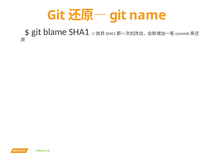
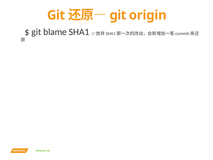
name: name -> origin
